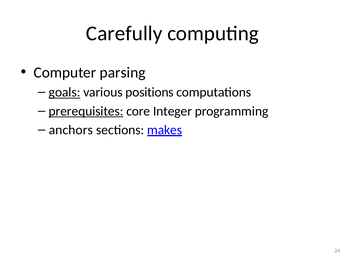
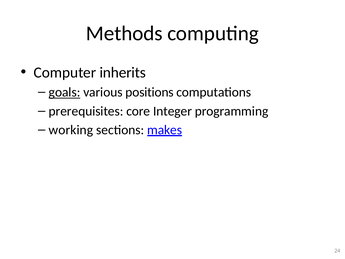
Carefully: Carefully -> Methods
parsing: parsing -> inherits
prerequisites underline: present -> none
anchors: anchors -> working
